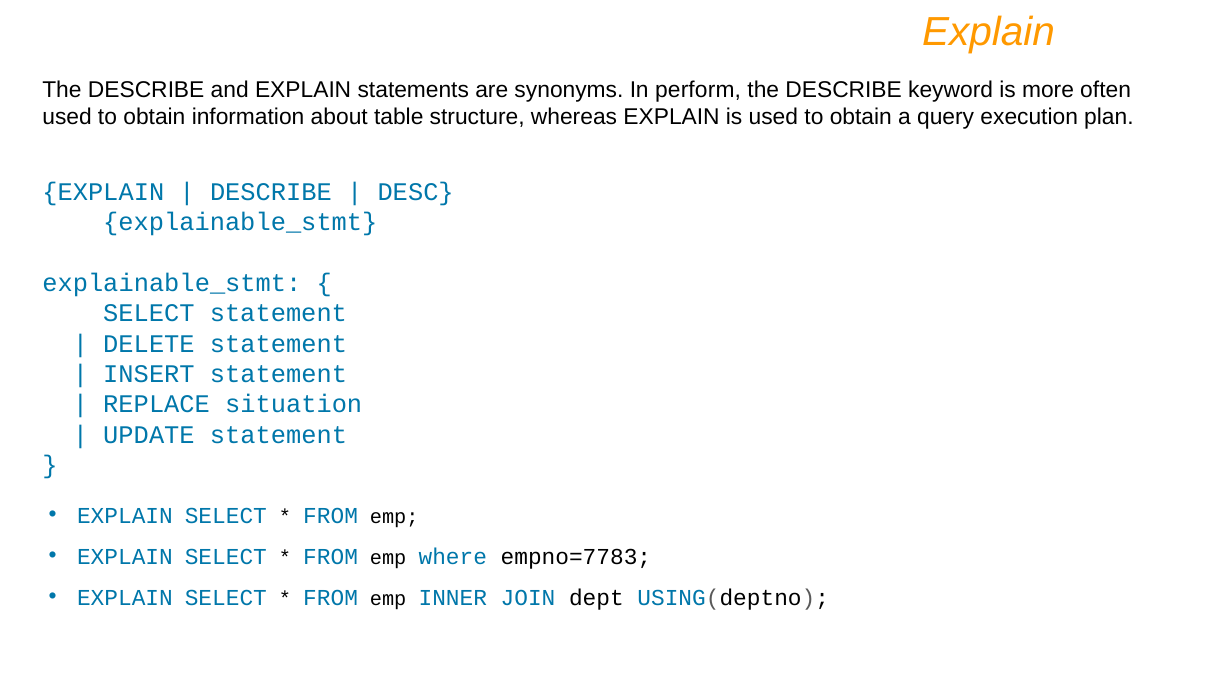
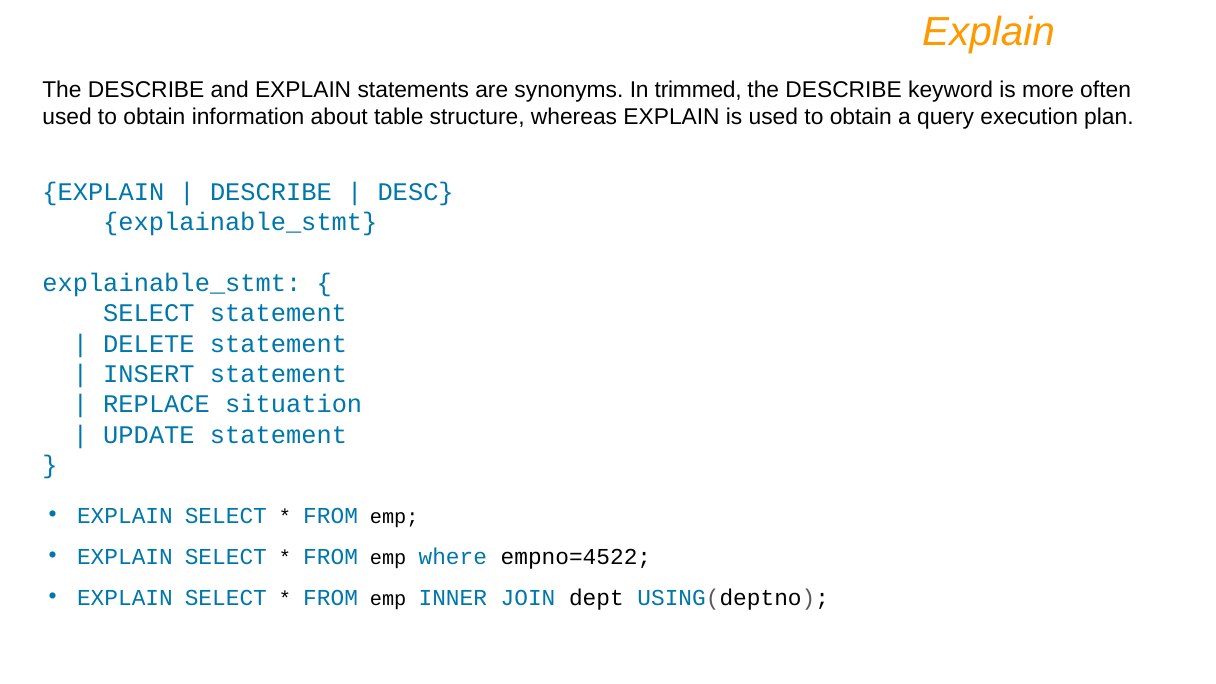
perform: perform -> trimmed
empno=7783: empno=7783 -> empno=4522
